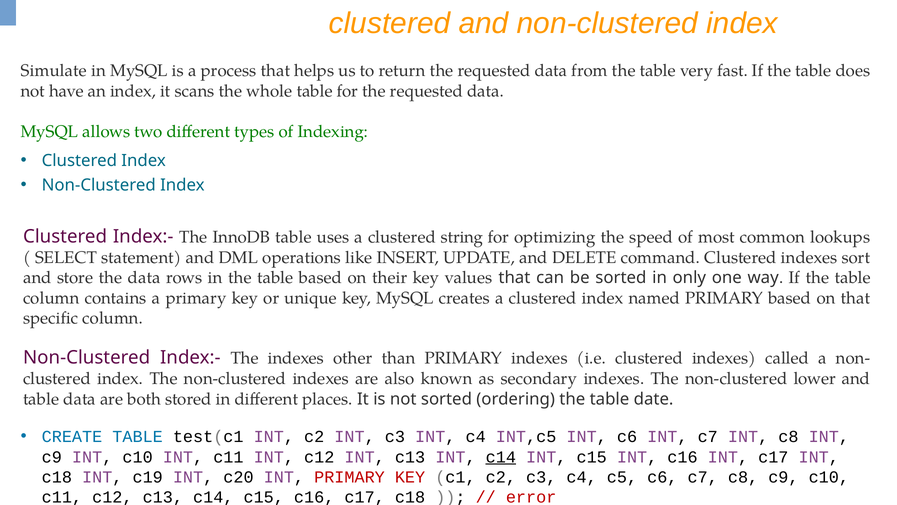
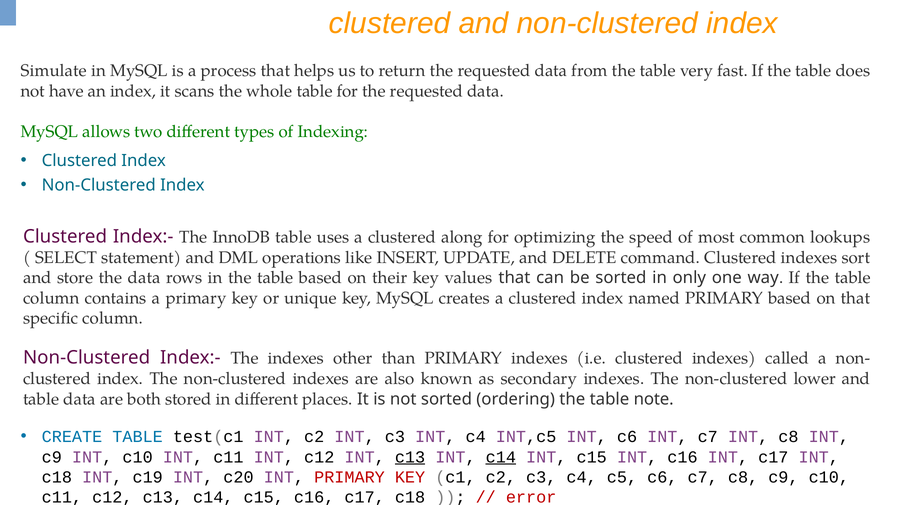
string: string -> along
date: date -> note
c13 at (410, 457) underline: none -> present
